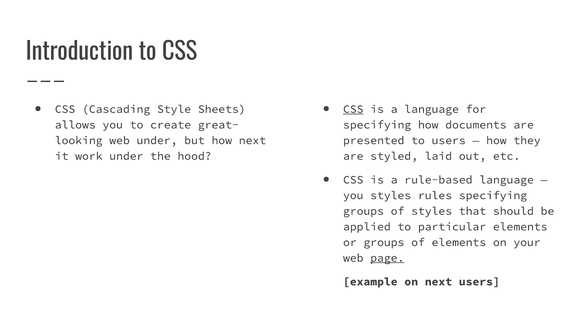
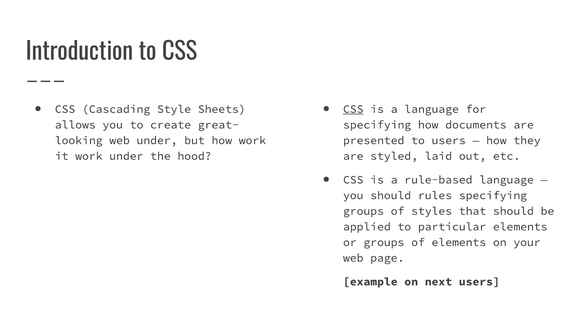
how next: next -> work
you styles: styles -> should
page underline: present -> none
